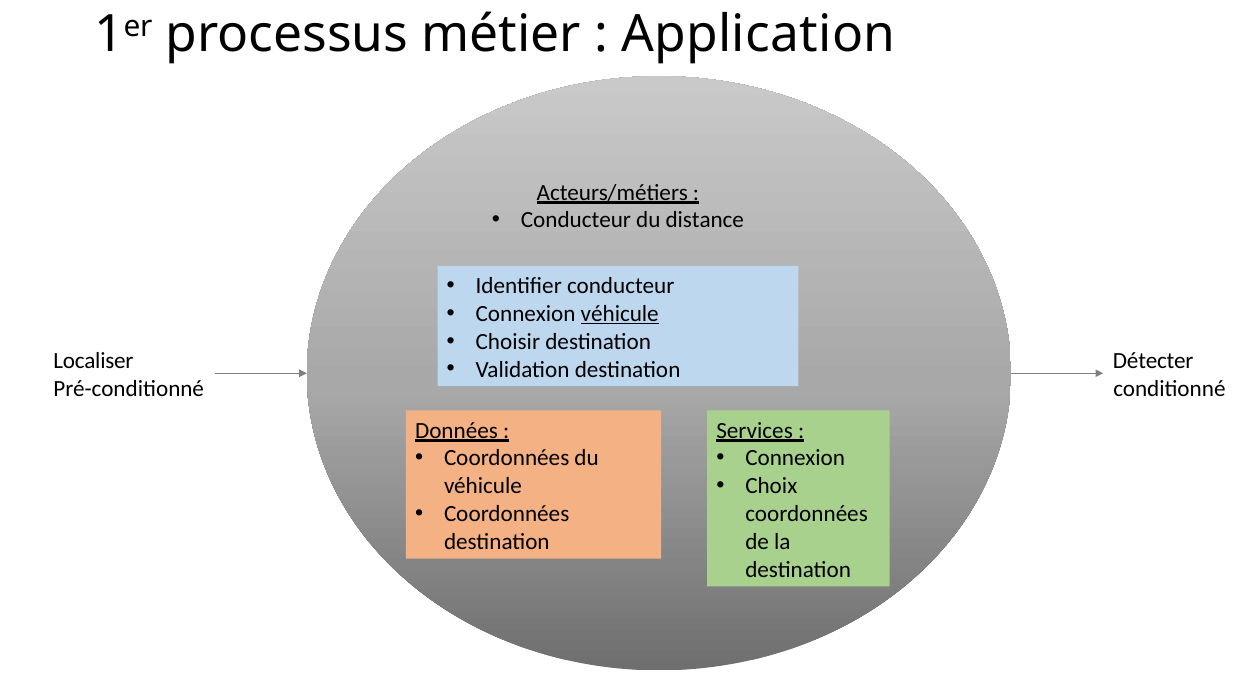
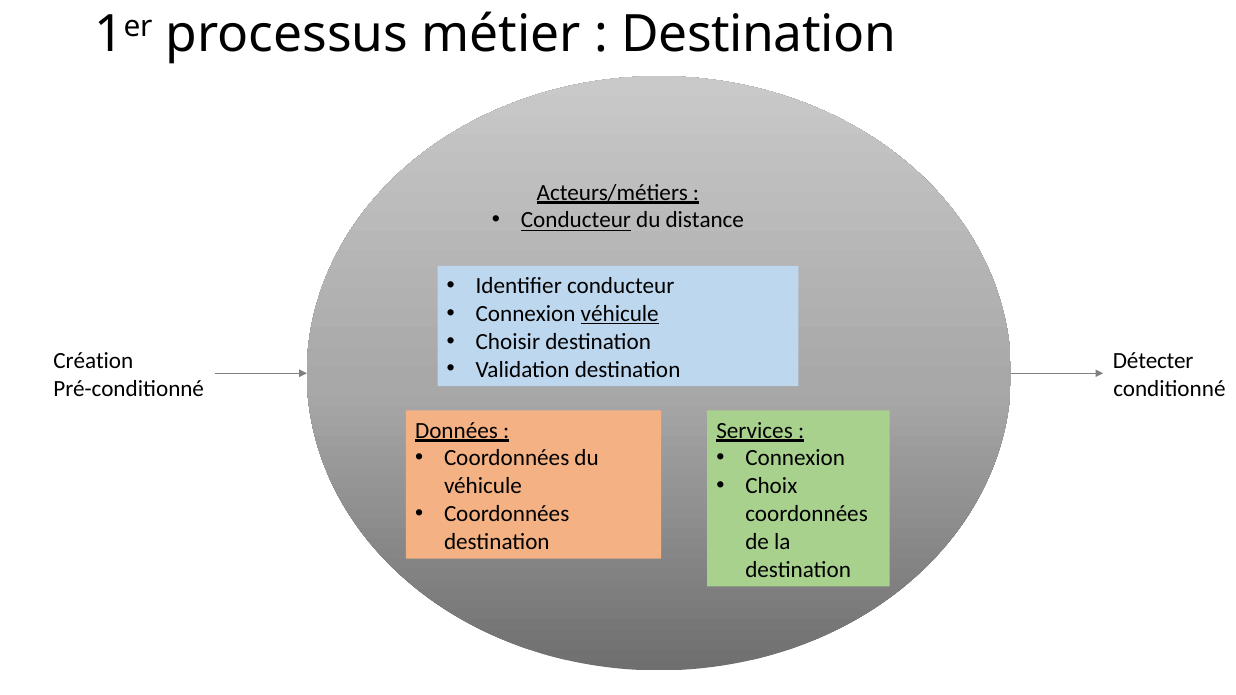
Application at (758, 35): Application -> Destination
Conducteur at (576, 220) underline: none -> present
Localiser: Localiser -> Création
